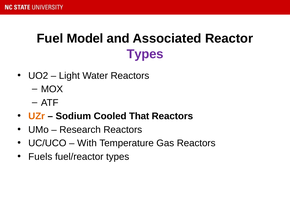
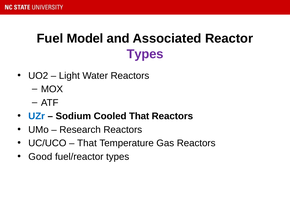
UZr colour: orange -> blue
With at (87, 143): With -> That
Fuels: Fuels -> Good
